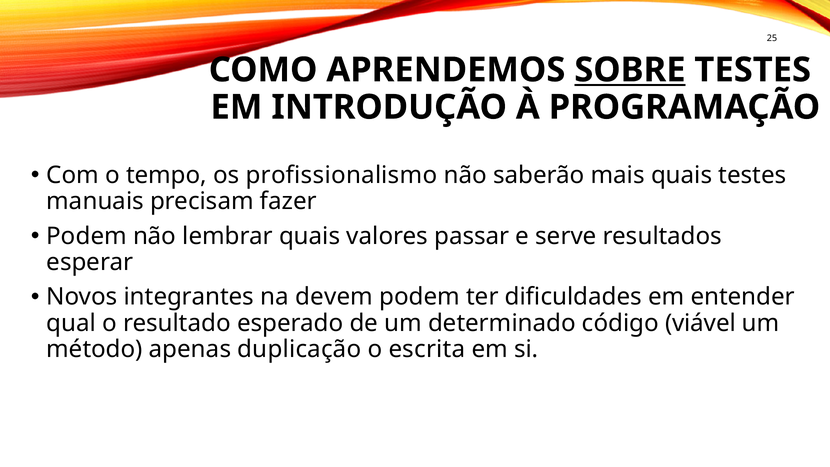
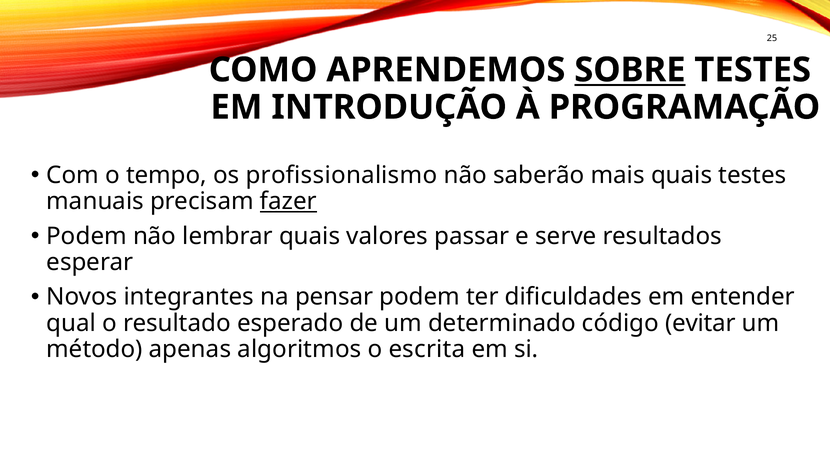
fazer underline: none -> present
devem: devem -> pensar
viável: viável -> evitar
duplicação: duplicação -> algoritmos
